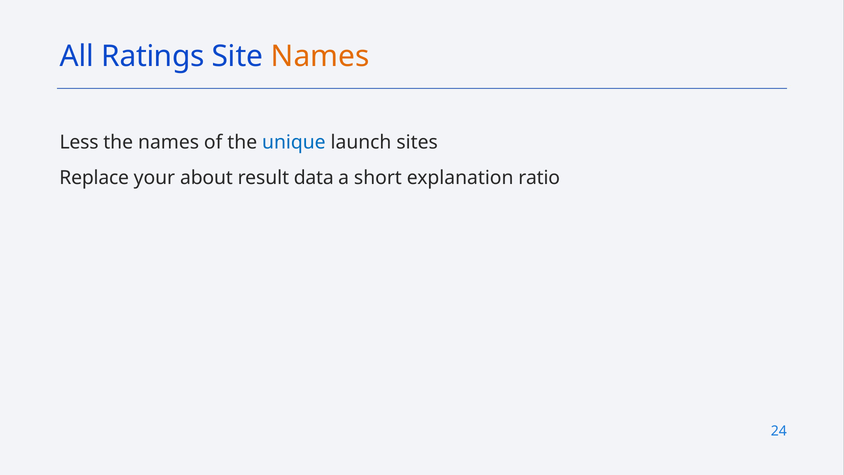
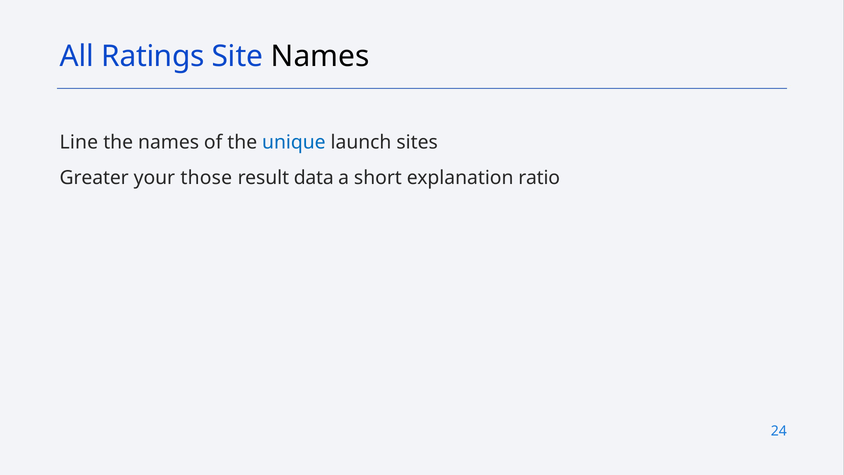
Names at (320, 56) colour: orange -> black
Less: Less -> Line
Replace: Replace -> Greater
about: about -> those
